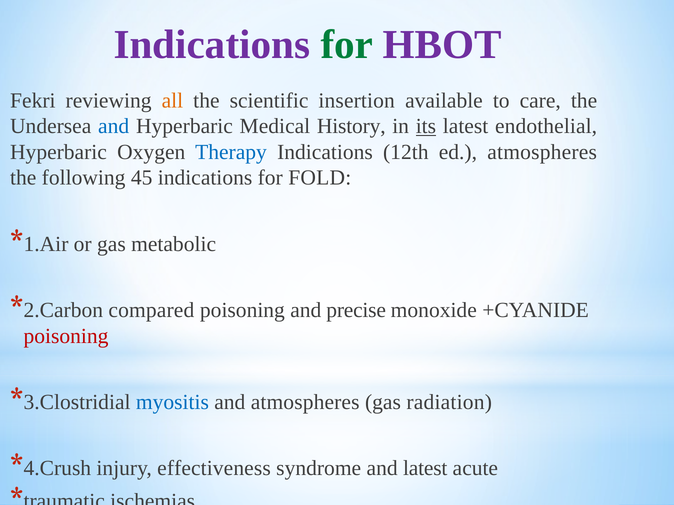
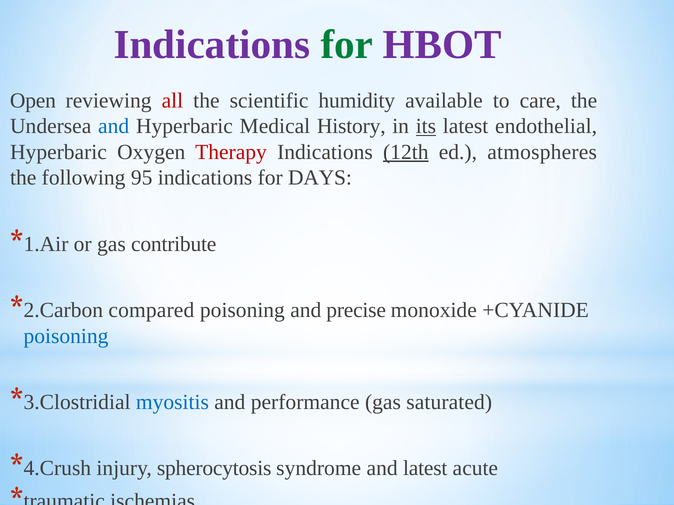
Fekri: Fekri -> Open
all colour: orange -> red
insertion: insertion -> humidity
Therapy colour: blue -> red
12th underline: none -> present
45: 45 -> 95
FOLD: FOLD -> DAYS
metabolic: metabolic -> contribute
poisoning at (66, 336) colour: red -> blue
and atmospheres: atmospheres -> performance
radiation: radiation -> saturated
effectiveness: effectiveness -> spherocytosis
